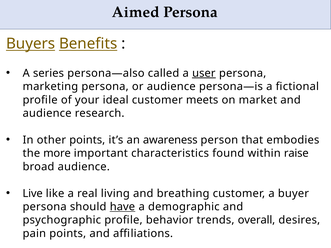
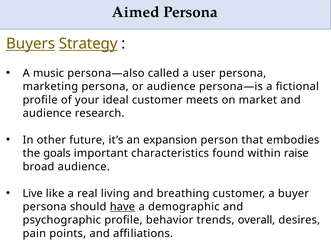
Benefits: Benefits -> Strategy
series: series -> music
user underline: present -> none
other points: points -> future
awareness: awareness -> expansion
more: more -> goals
